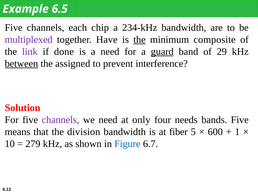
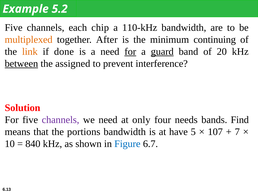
6.5: 6.5 -> 5.2
234-kHz: 234-kHz -> 110-kHz
multiplexed colour: purple -> orange
Have: Have -> After
the at (139, 40) underline: present -> none
composite: composite -> continuing
link colour: purple -> orange
for at (130, 52) underline: none -> present
29: 29 -> 20
bands Five: Five -> Find
division: division -> portions
fiber: fiber -> have
600: 600 -> 107
1: 1 -> 7
279: 279 -> 840
